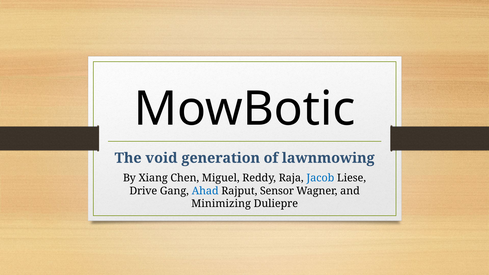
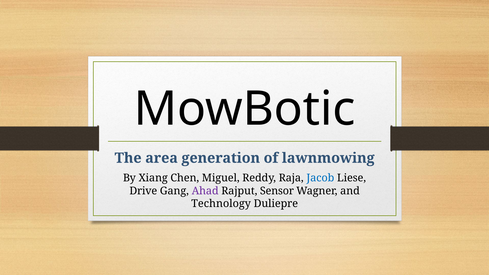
void: void -> area
Ahad colour: blue -> purple
Minimizing: Minimizing -> Technology
